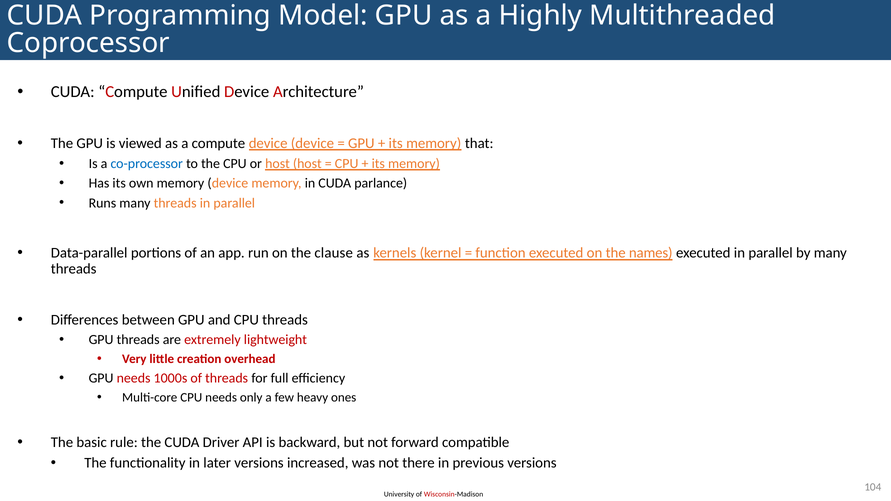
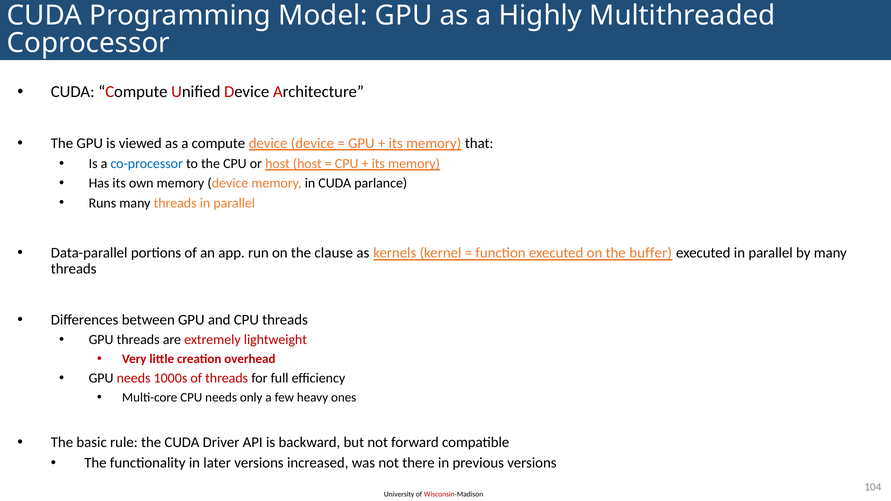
names: names -> buffer
